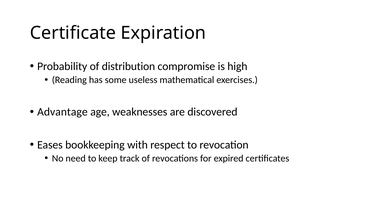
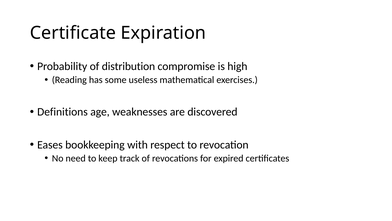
Advantage: Advantage -> Definitions
